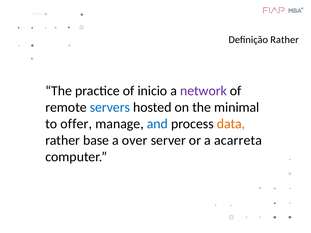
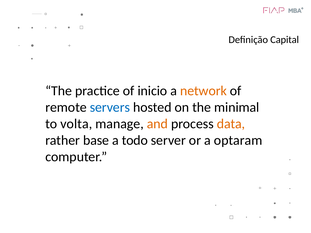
Definição Rather: Rather -> Capital
network colour: purple -> orange
offer: offer -> volta
and colour: blue -> orange
over: over -> todo
acarreta: acarreta -> optaram
